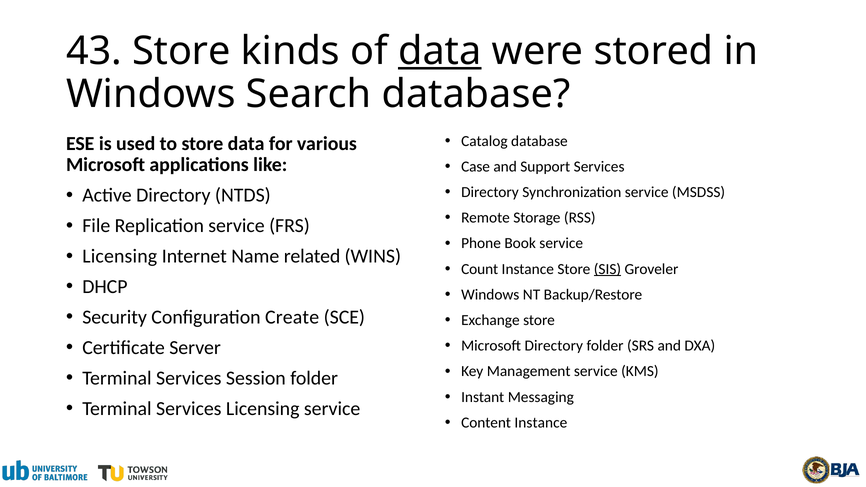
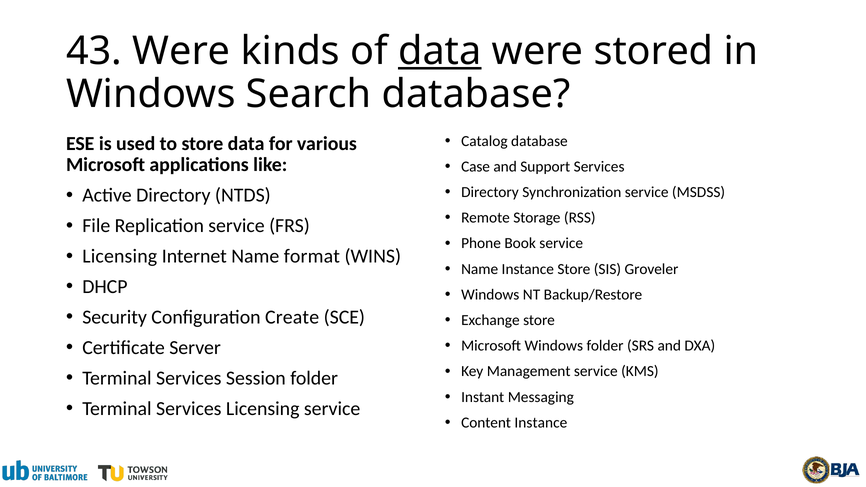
43 Store: Store -> Were
related: related -> format
Count at (480, 269): Count -> Name
SIS underline: present -> none
Microsoft Directory: Directory -> Windows
